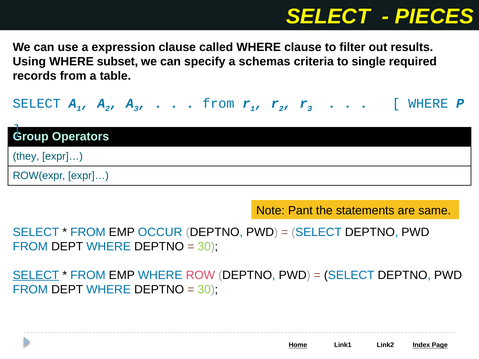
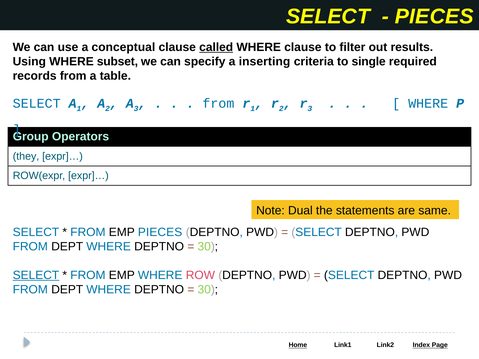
expression: expression -> conceptual
called underline: none -> present
schemas: schemas -> inserting
Pant: Pant -> Dual
EMP OCCUR: OCCUR -> PIECES
